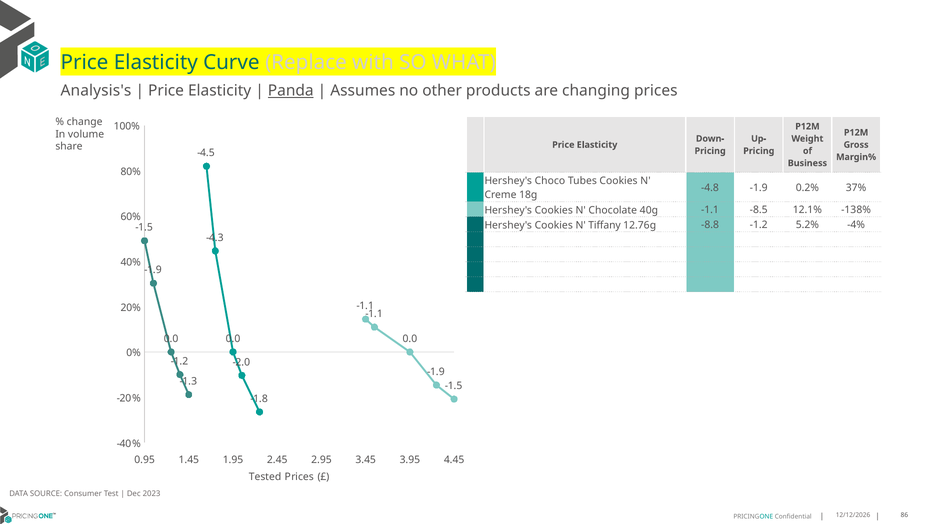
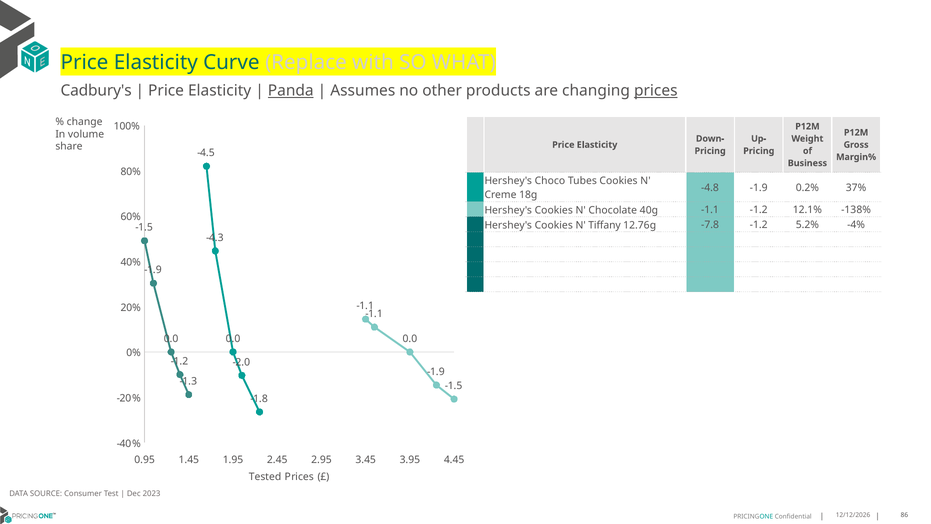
Analysis's: Analysis's -> Cadbury's
prices at (656, 91) underline: none -> present
-1.1 -8.5: -8.5 -> -1.2
-8.8: -8.8 -> -7.8
